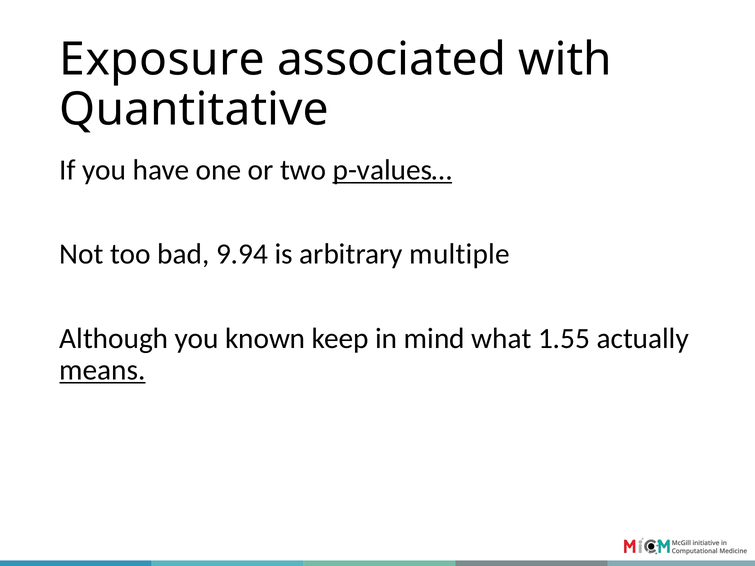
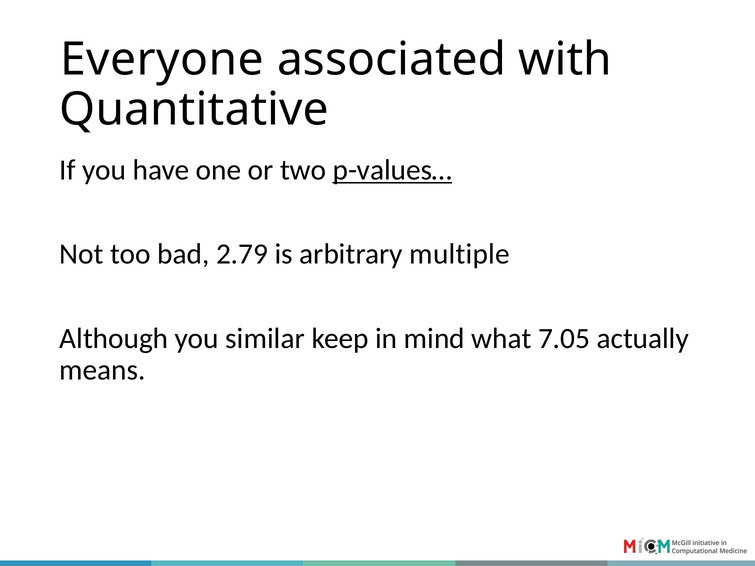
Exposure: Exposure -> Everyone
9.94: 9.94 -> 2.79
known: known -> similar
1.55: 1.55 -> 7.05
means underline: present -> none
